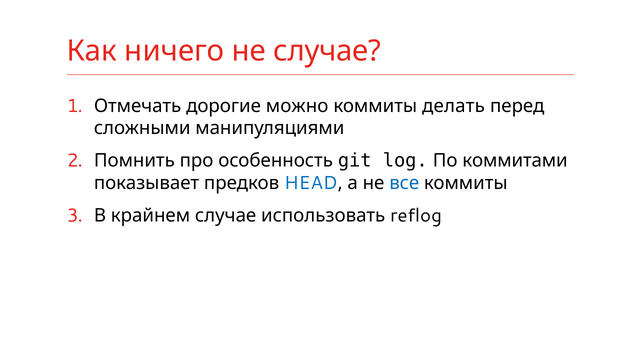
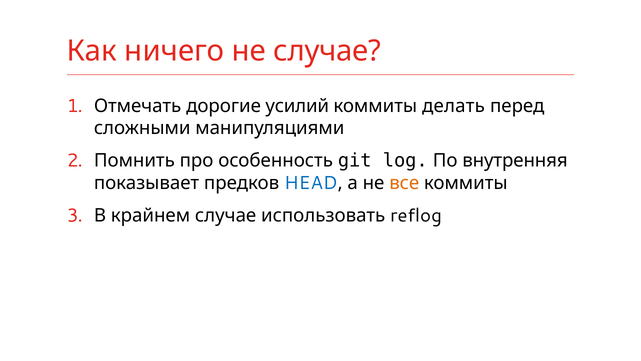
можно: можно -> усилий
коммитами: коммитами -> внутренняя
все colour: blue -> orange
